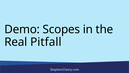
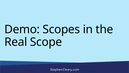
Pitfall: Pitfall -> Scope
